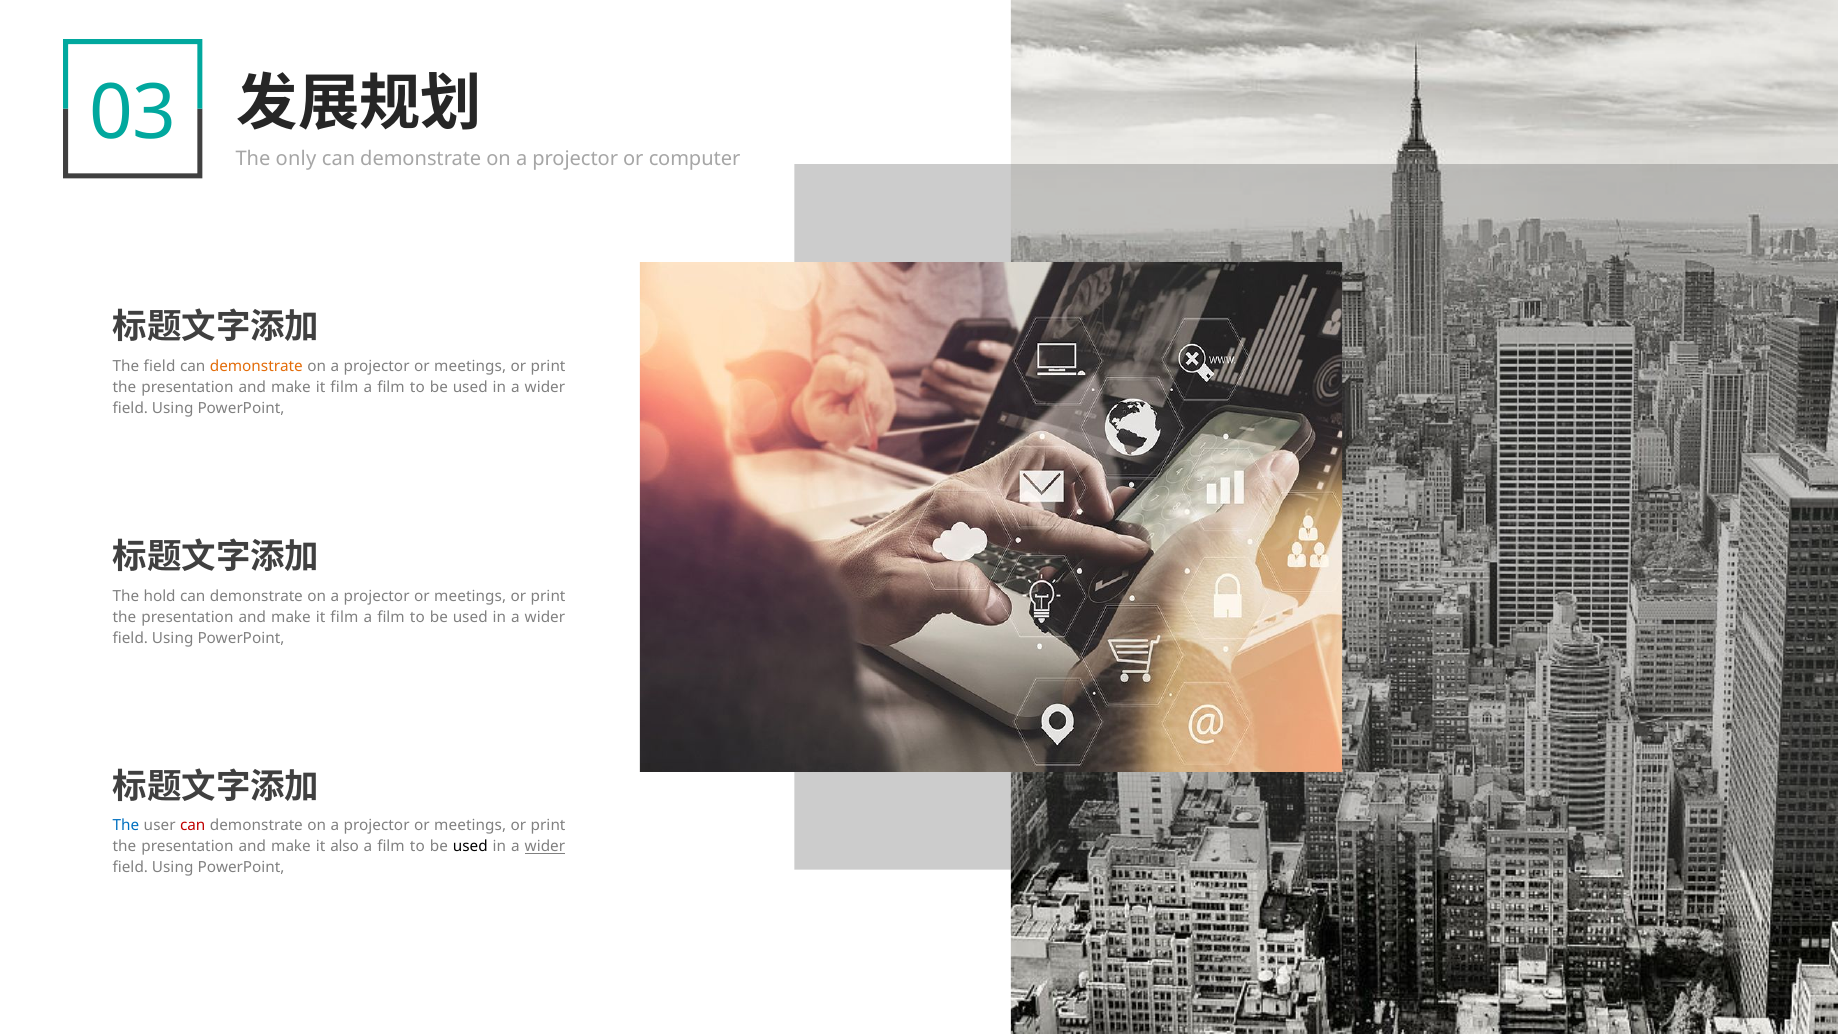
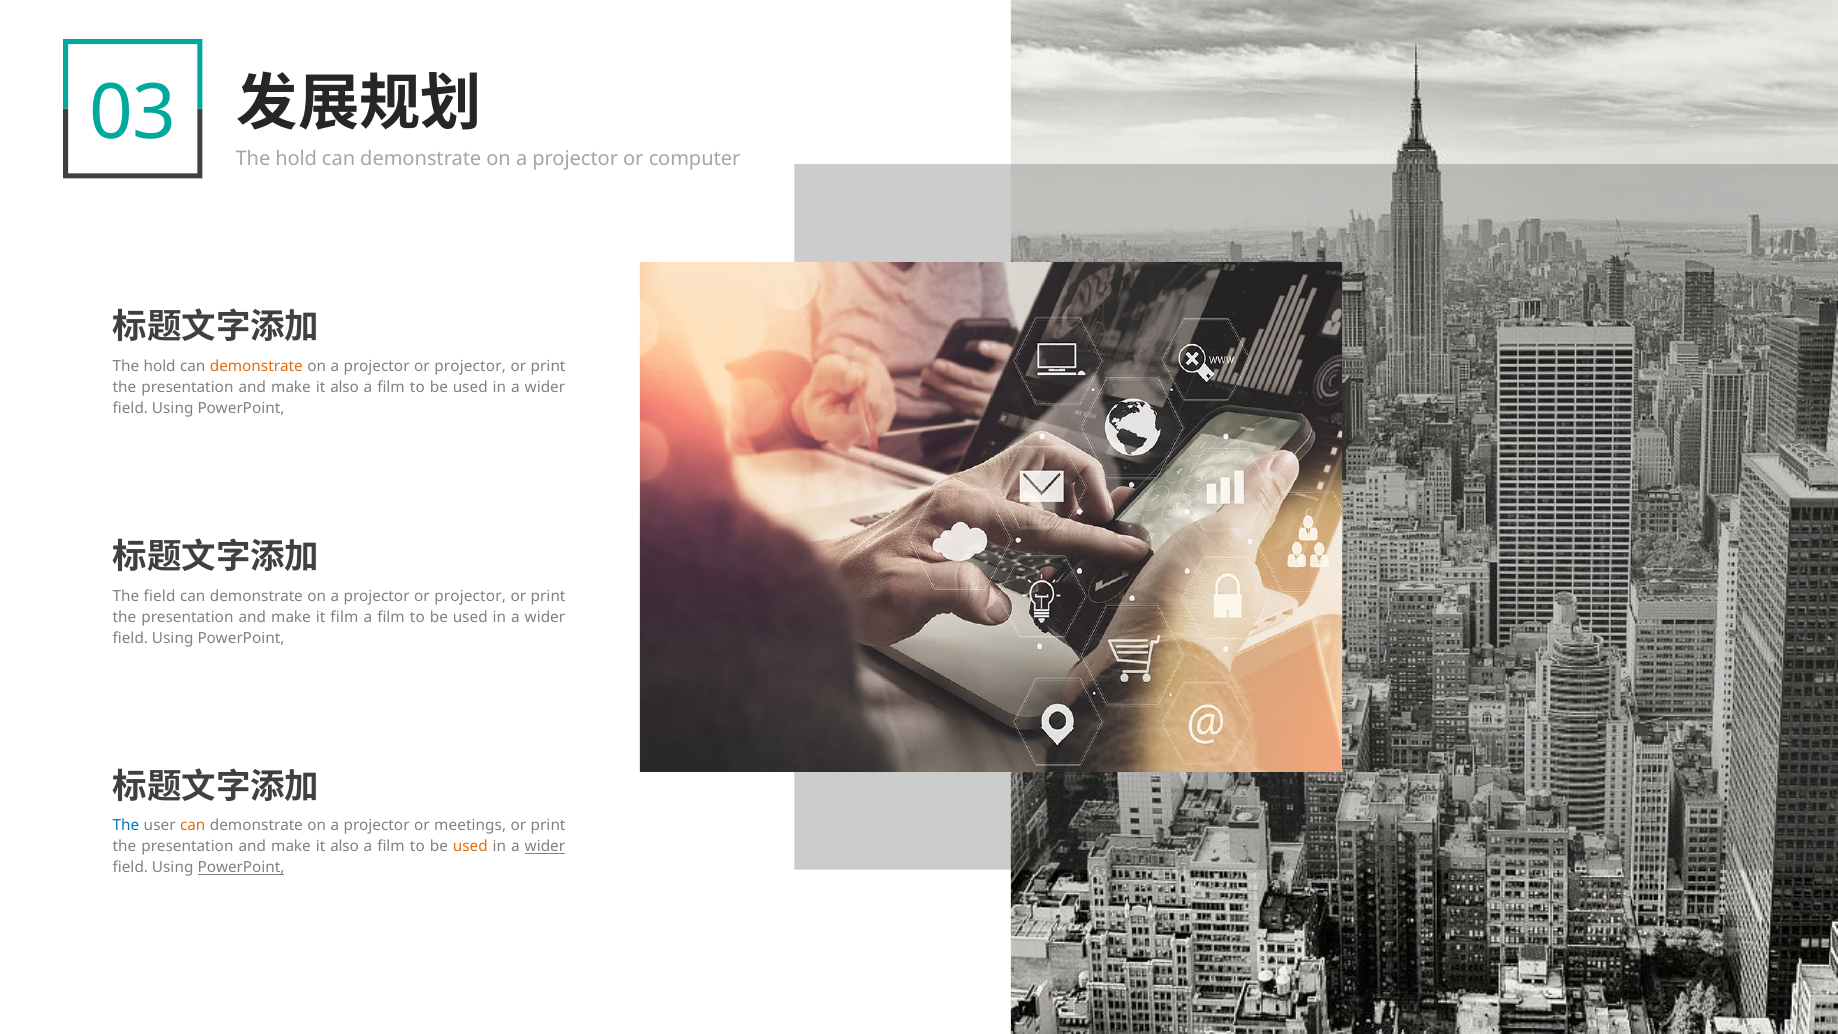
only at (296, 159): only -> hold
field at (160, 367): field -> hold
meetings at (470, 367): meetings -> projector
film at (344, 388): film -> also
The hold: hold -> field
meetings at (470, 596): meetings -> projector
can at (193, 826) colour: red -> orange
used at (470, 847) colour: black -> orange
PowerPoint at (241, 867) underline: none -> present
